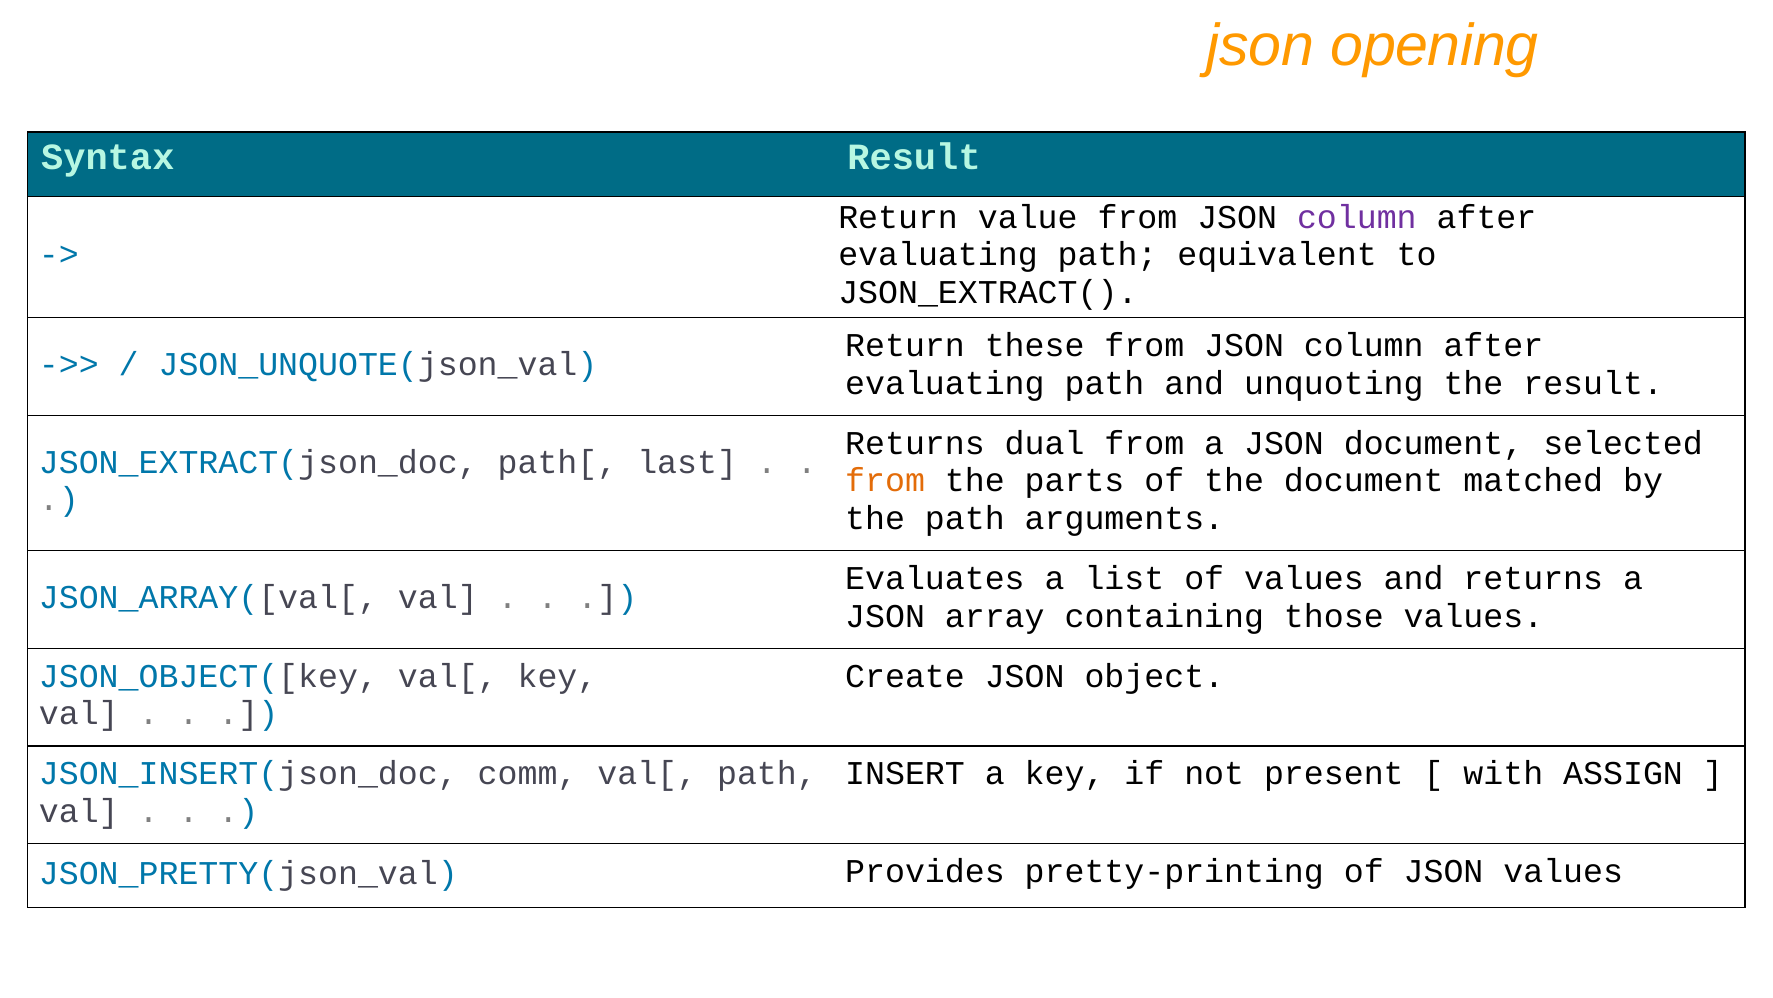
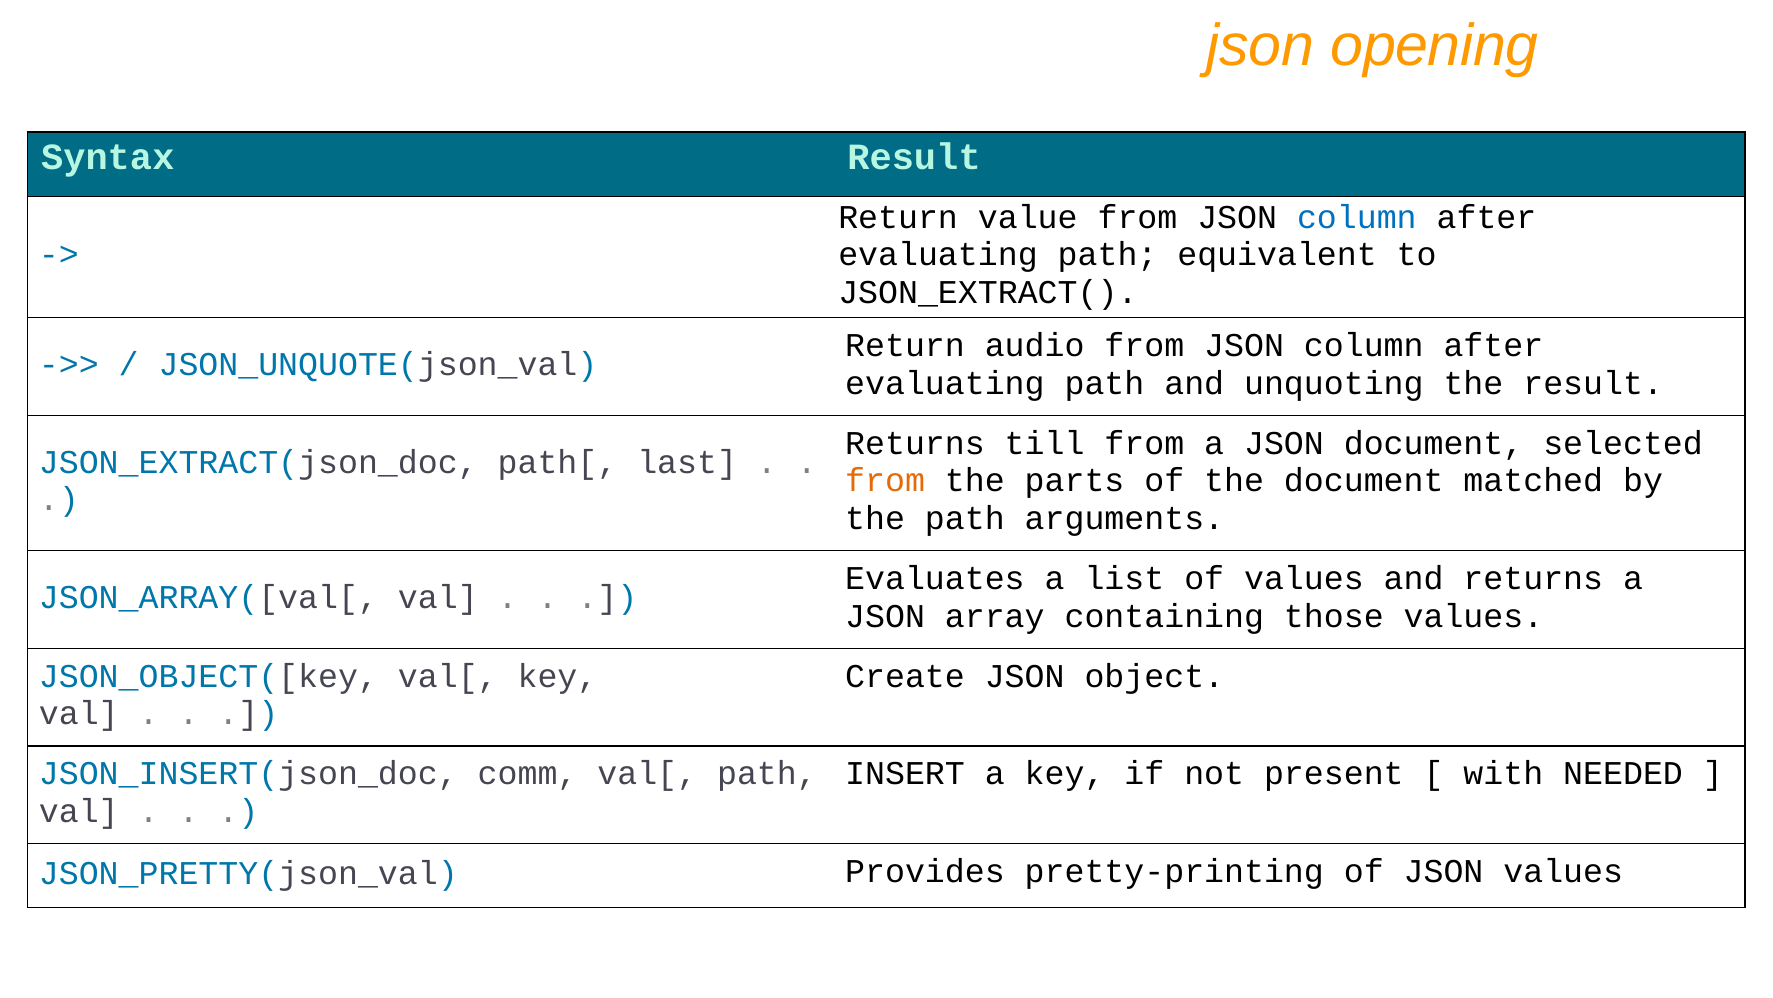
column at (1357, 217) colour: purple -> blue
these: these -> audio
dual: dual -> till
ASSIGN: ASSIGN -> NEEDED
